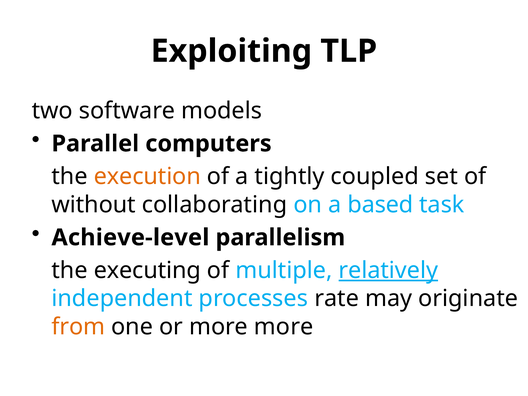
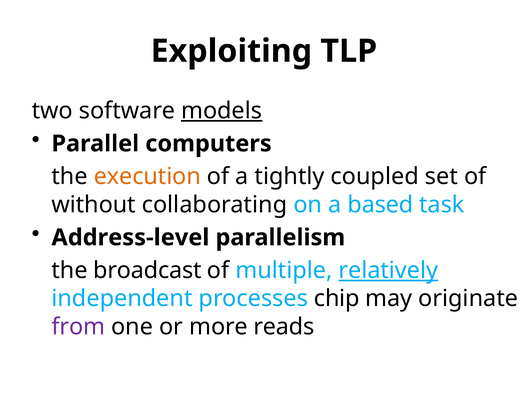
models underline: none -> present
Achieve-level: Achieve-level -> Address-level
executing: executing -> broadcast
rate: rate -> chip
from colour: orange -> purple
more more: more -> reads
